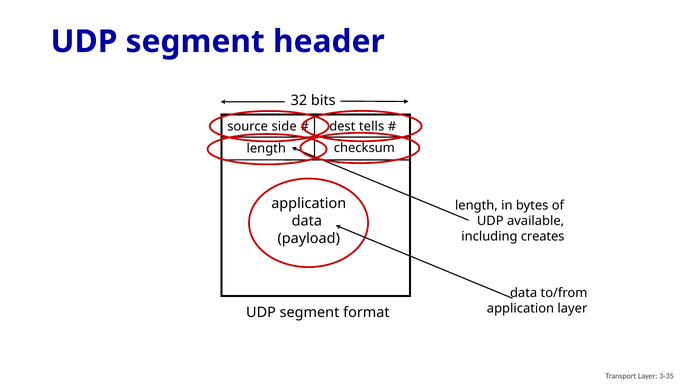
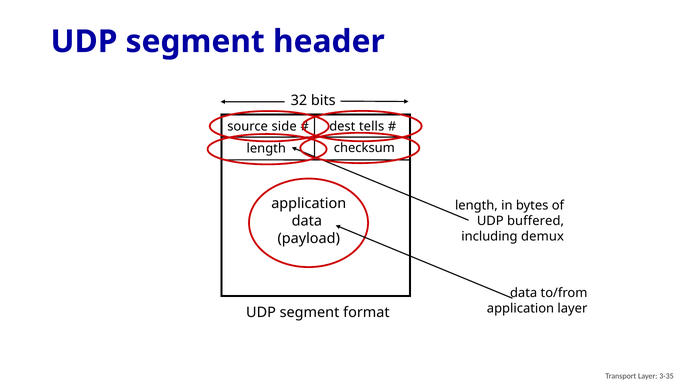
available: available -> buffered
creates: creates -> demux
